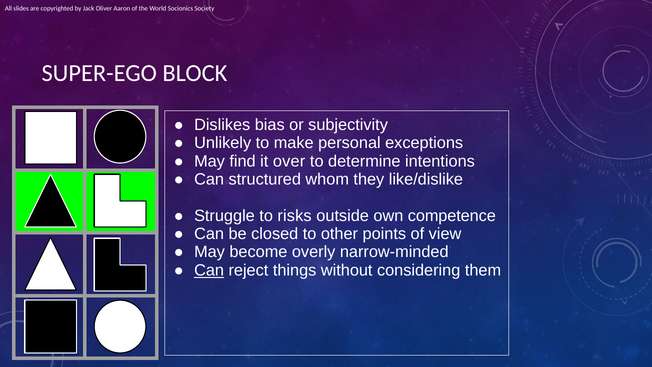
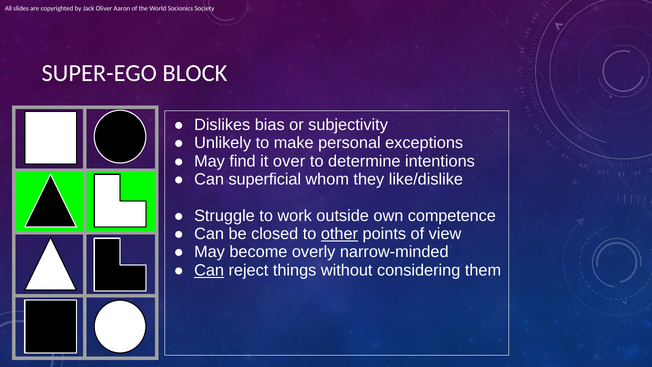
structured: structured -> superficial
risks: risks -> work
other underline: none -> present
